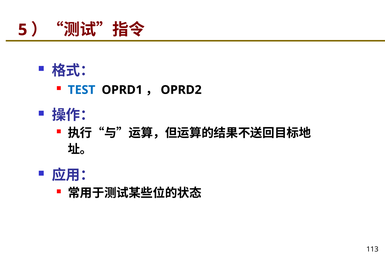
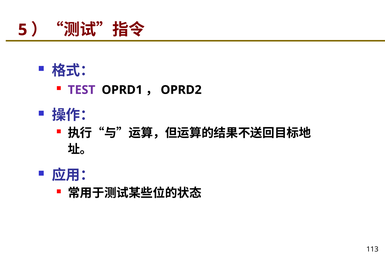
TEST colour: blue -> purple
